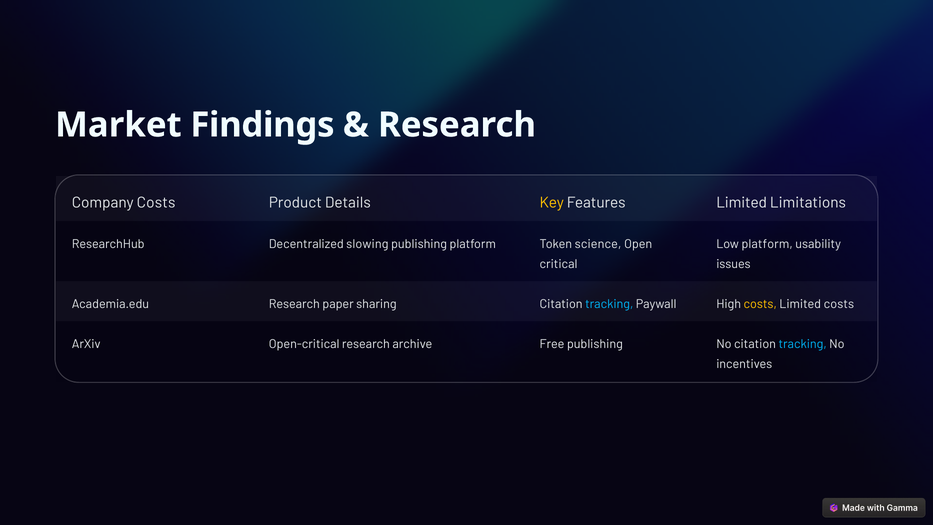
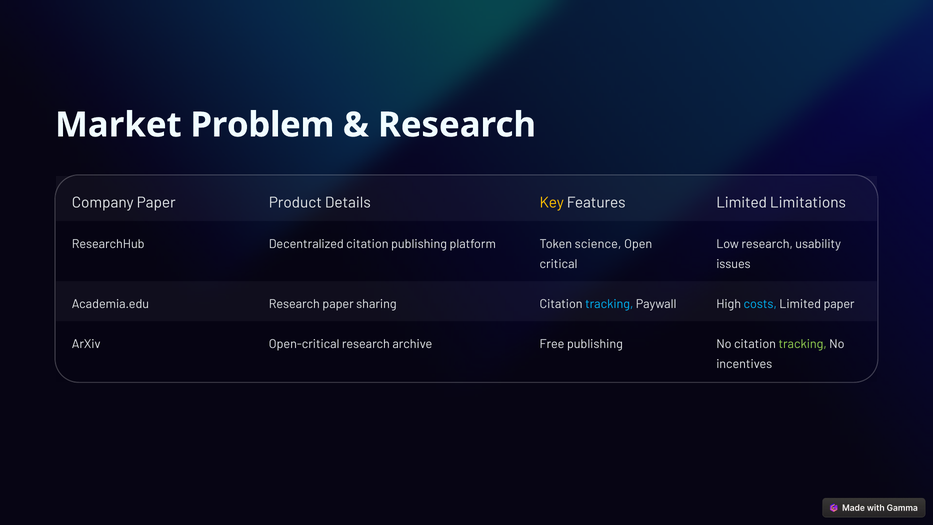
Findings: Findings -> Problem
Company Costs: Costs -> Paper
Decentralized slowing: slowing -> citation
Low platform: platform -> research
costs at (760, 304) colour: yellow -> light blue
Limited costs: costs -> paper
tracking at (803, 344) colour: light blue -> light green
